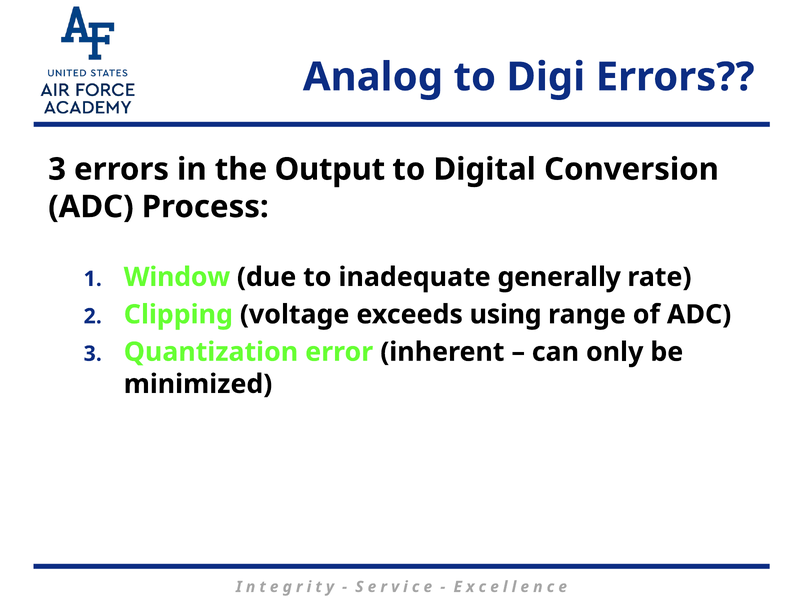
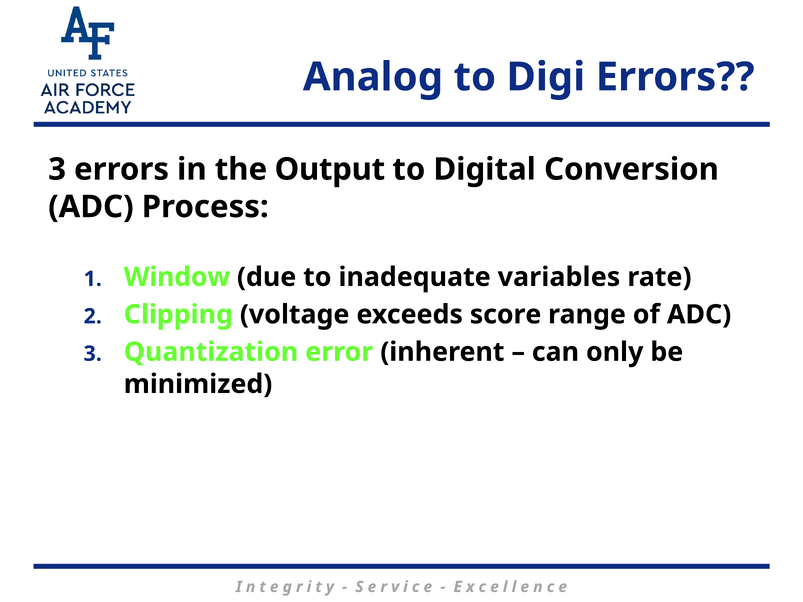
generally: generally -> variables
using: using -> score
